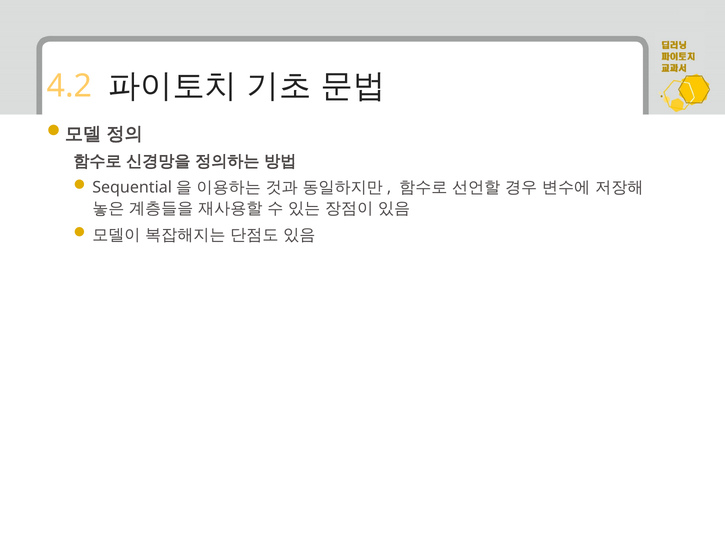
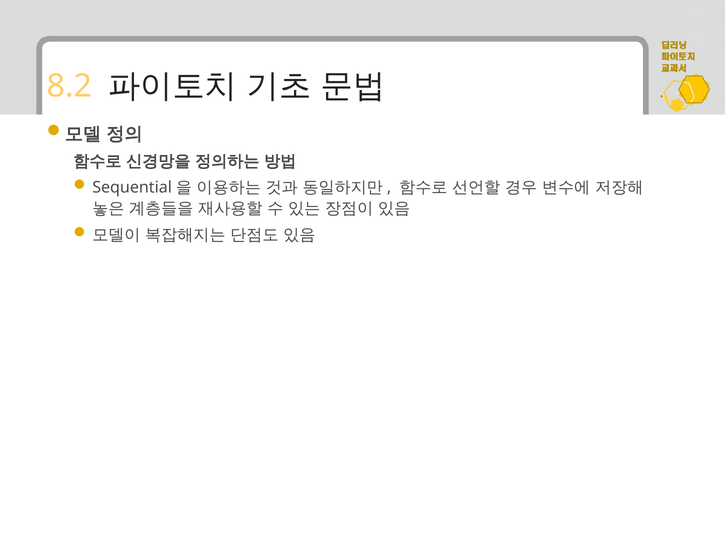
4.2: 4.2 -> 8.2
